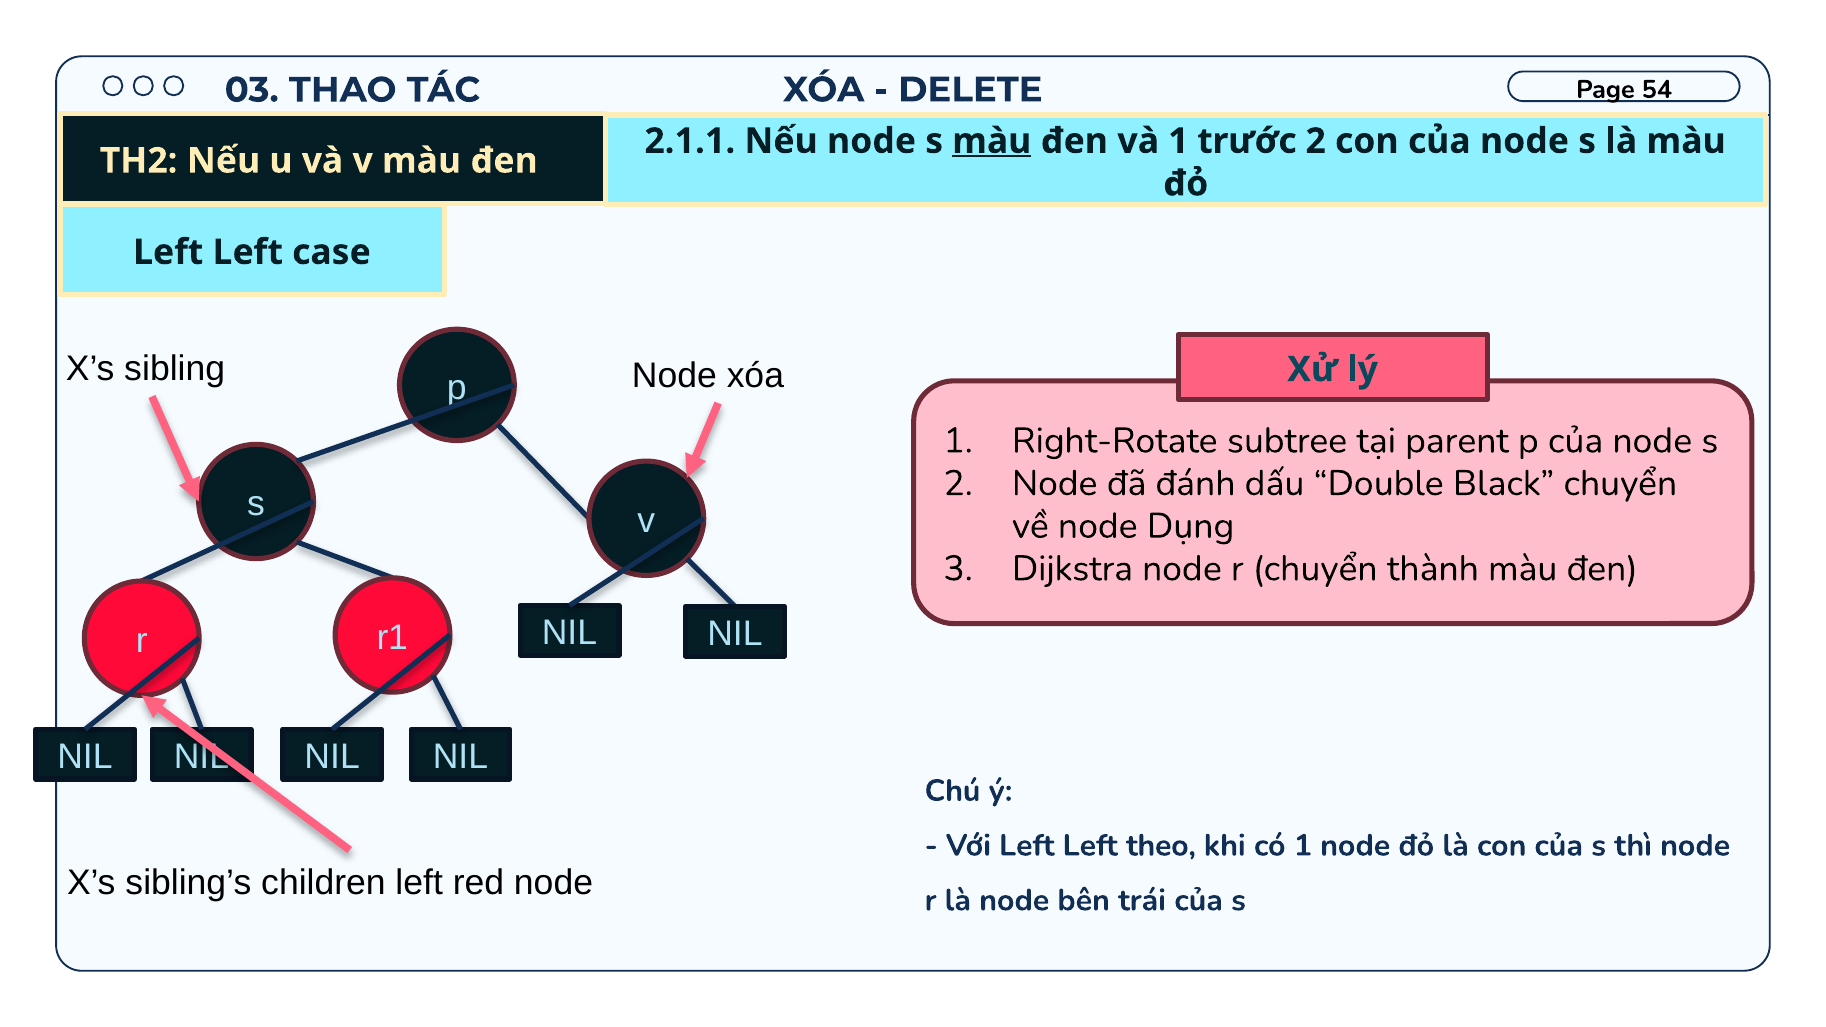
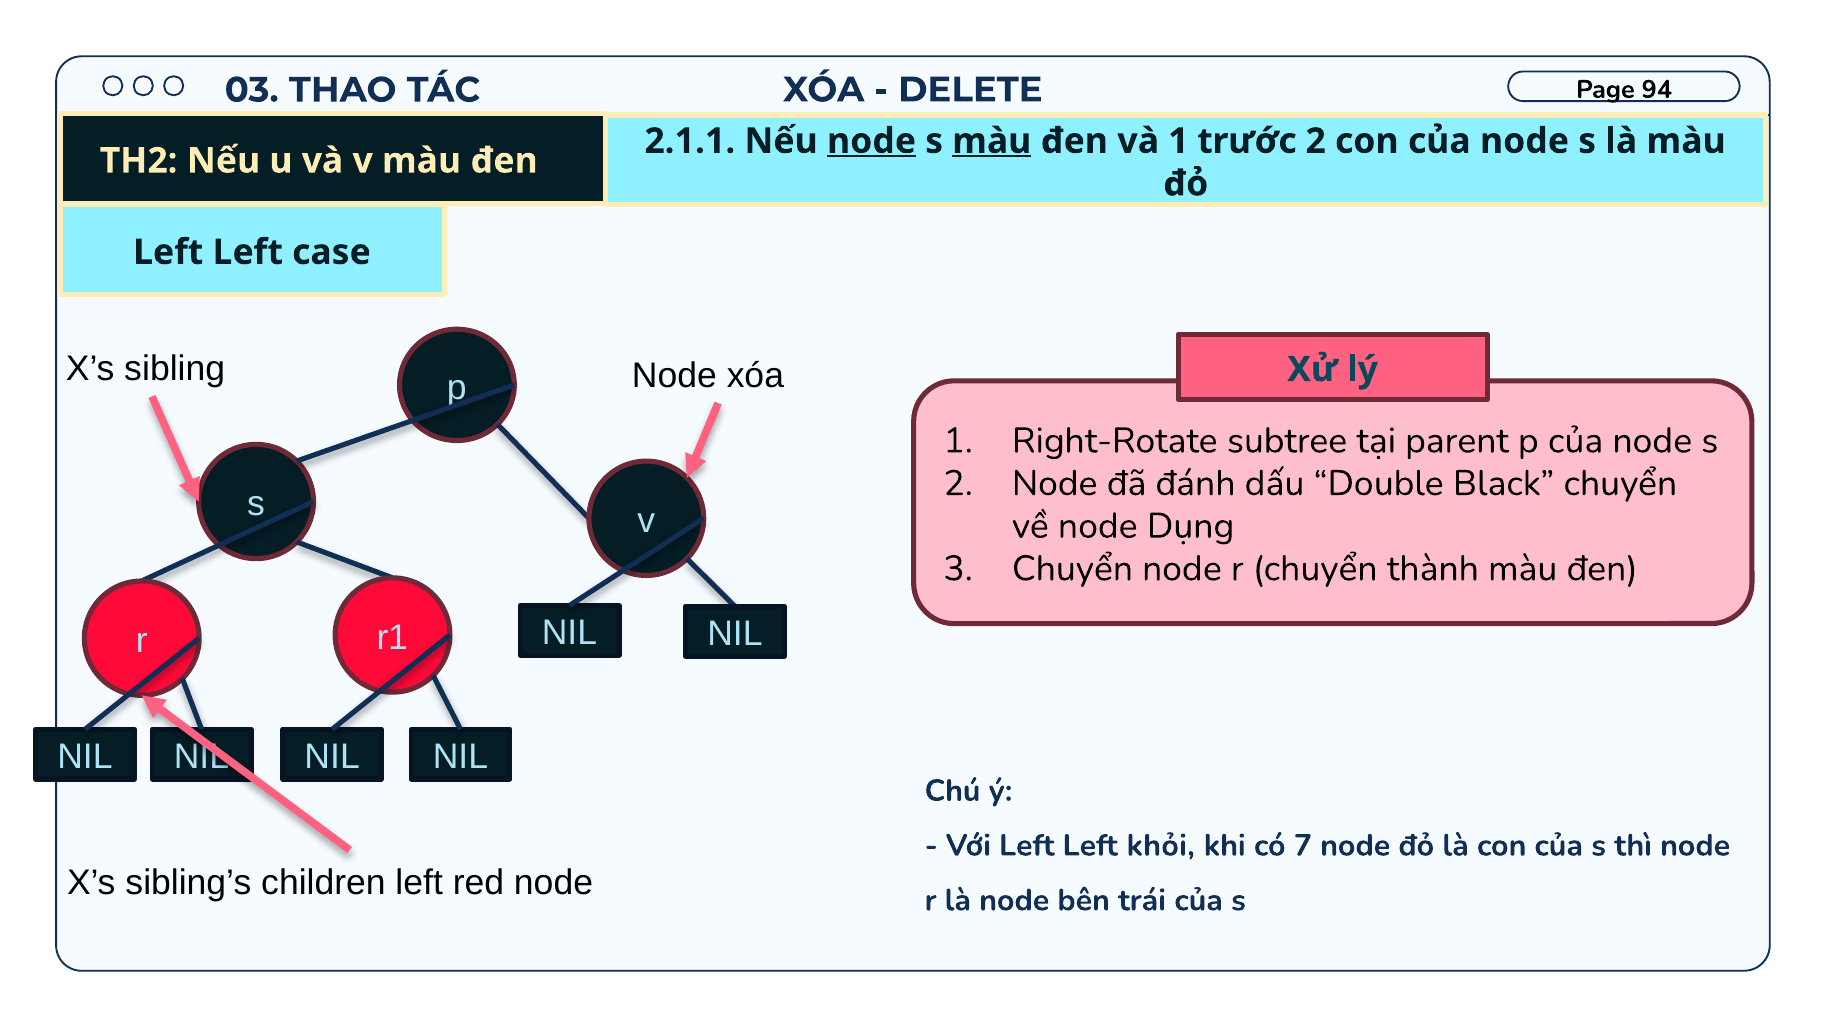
54: 54 -> 94
node at (872, 141) underline: none -> present
Dijkstra at (1072, 569): Dijkstra -> Chuyển
theo: theo -> khỏi
có 1: 1 -> 7
